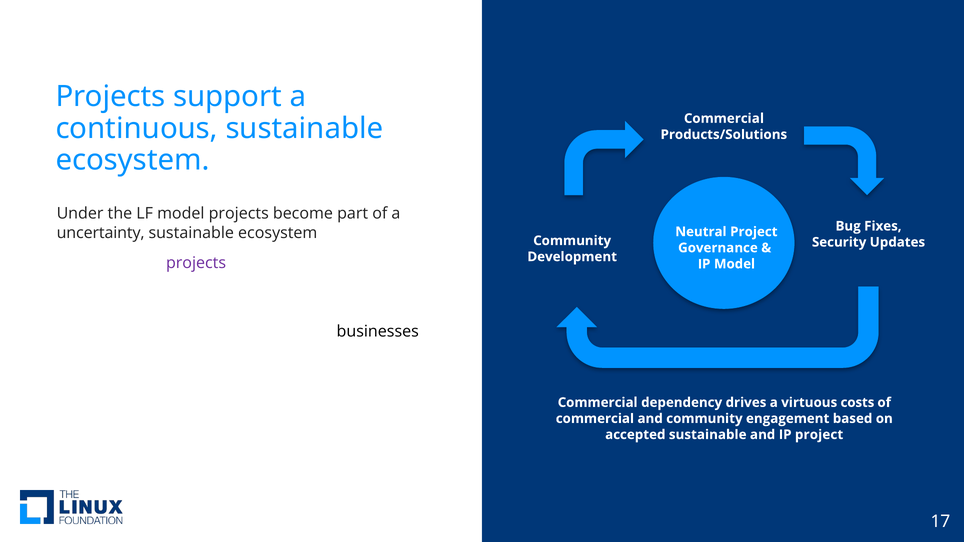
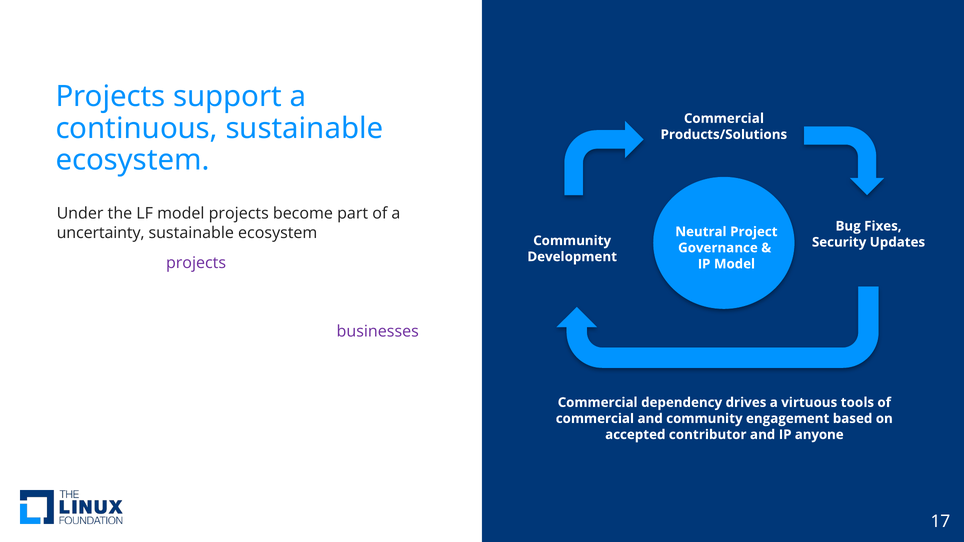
businesses at (378, 331) colour: black -> purple
costs: costs -> tools
accepted sustainable: sustainable -> contributor
IP project: project -> anyone
